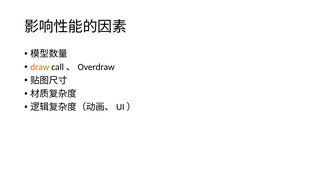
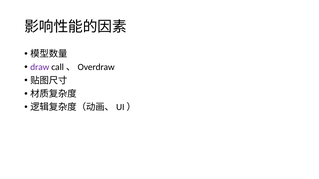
draw colour: orange -> purple
